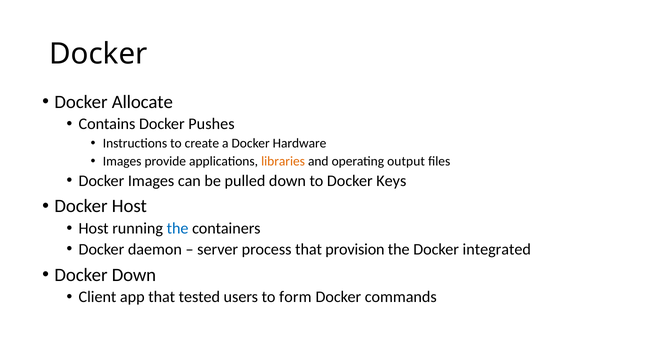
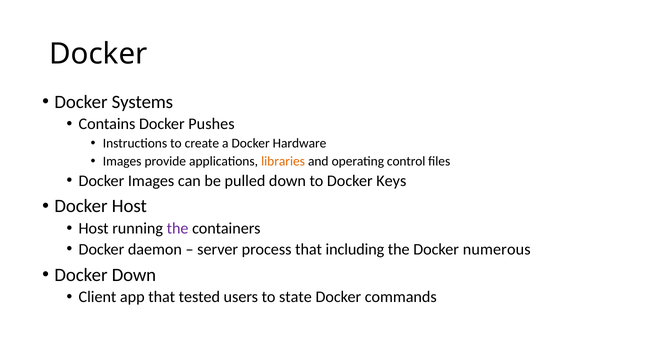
Allocate: Allocate -> Systems
output: output -> control
the at (178, 228) colour: blue -> purple
provision: provision -> including
integrated: integrated -> numerous
form: form -> state
